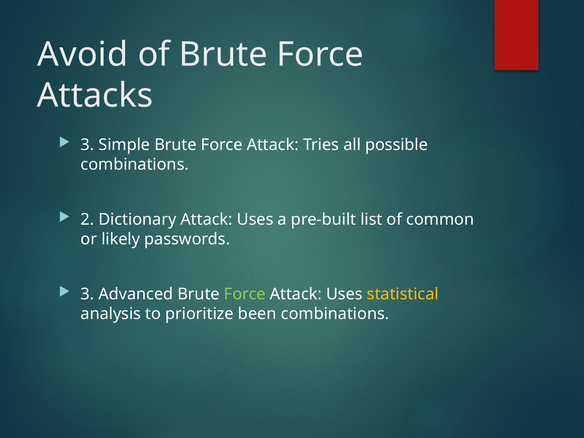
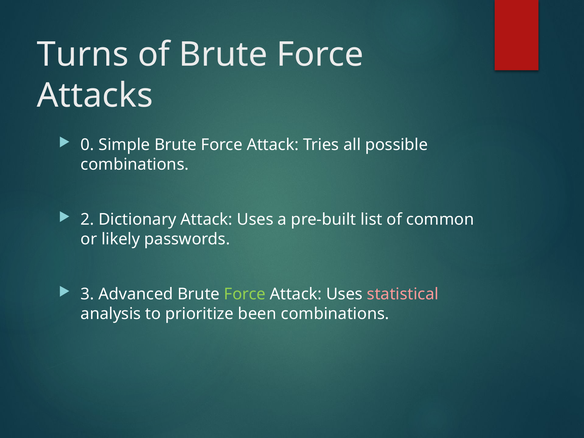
Avoid: Avoid -> Turns
3 at (87, 145): 3 -> 0
statistical colour: yellow -> pink
